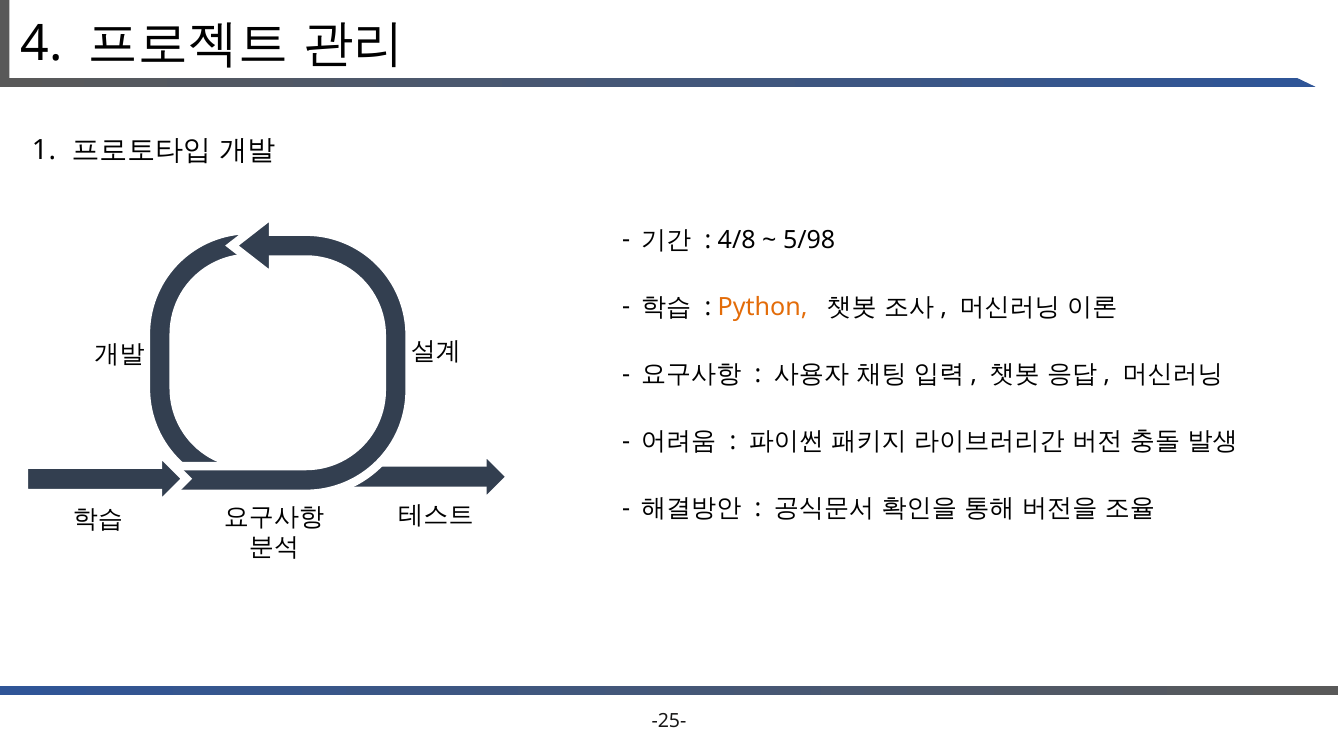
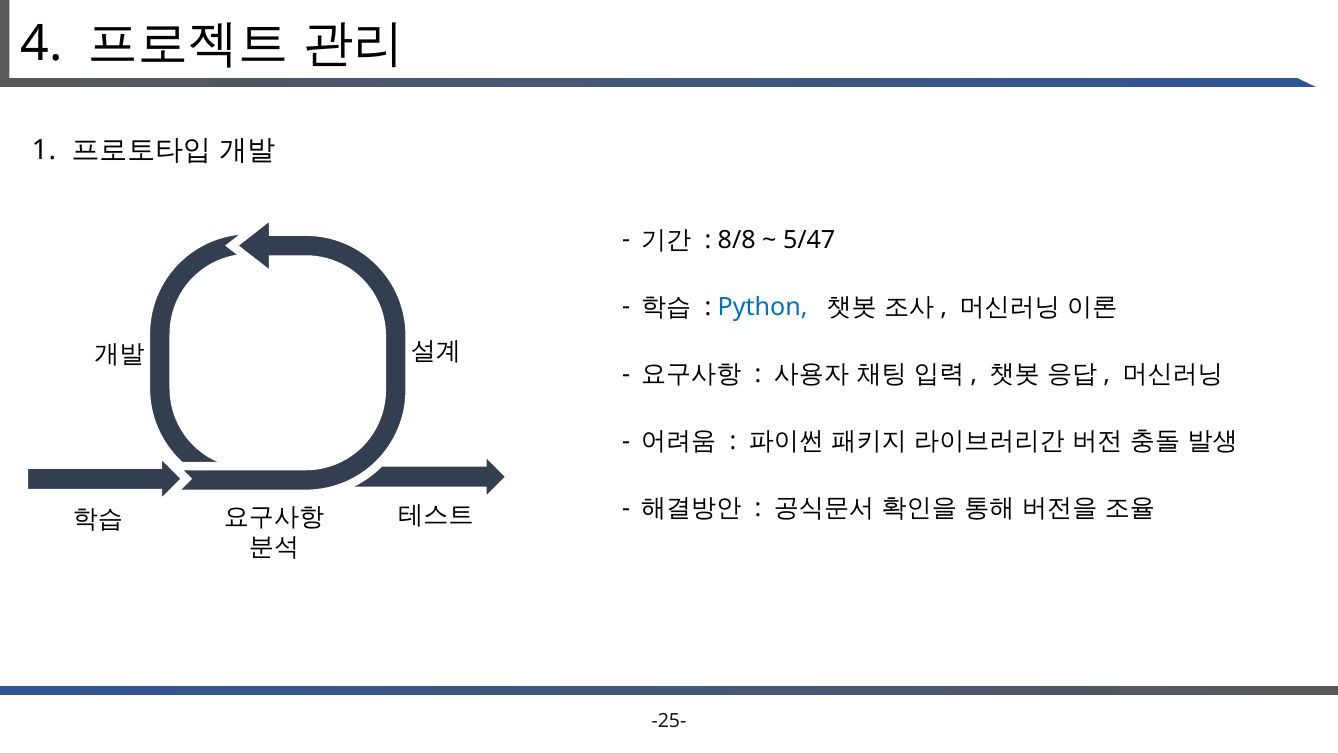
4/8: 4/8 -> 8/8
5/98: 5/98 -> 5/47
Python colour: orange -> blue
